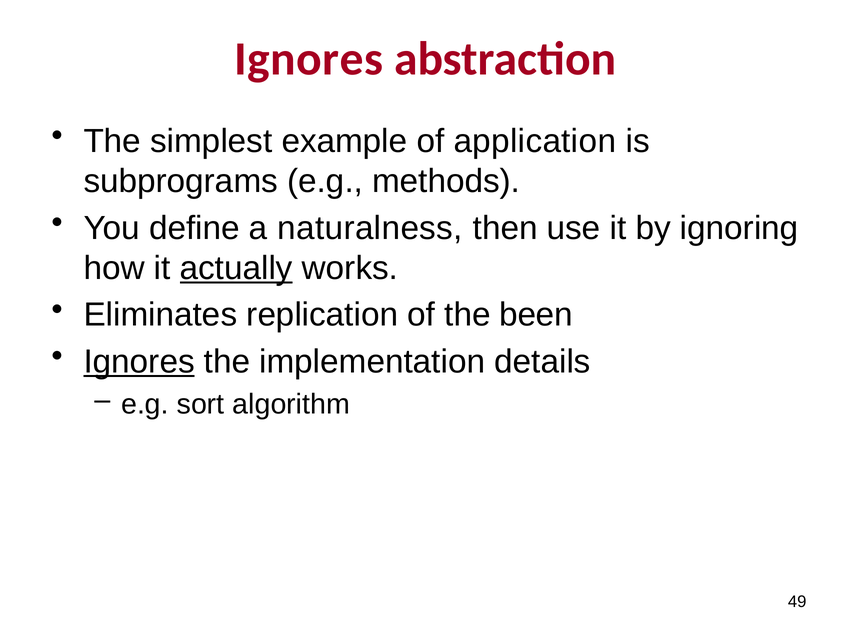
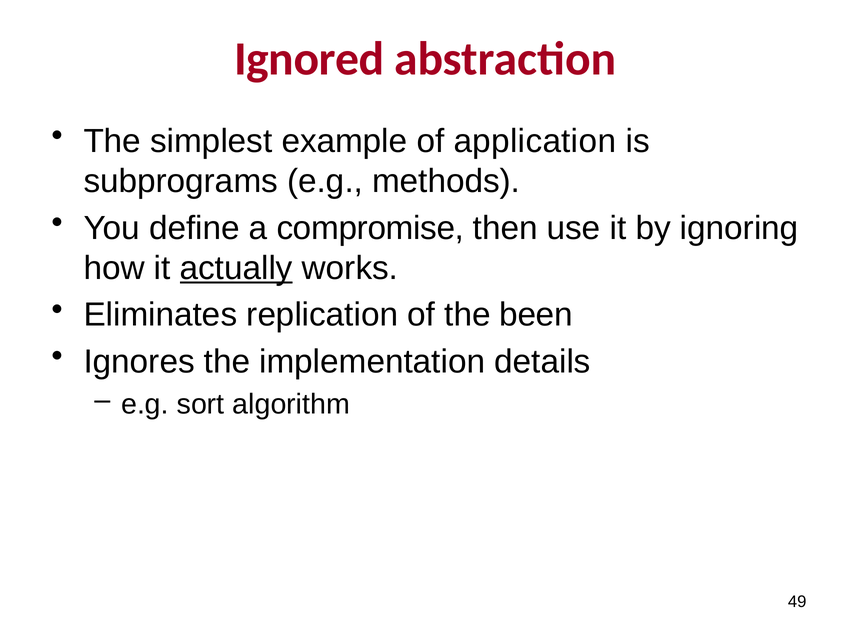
Ignores at (309, 59): Ignores -> Ignored
naturalness: naturalness -> compromise
Ignores at (139, 361) underline: present -> none
